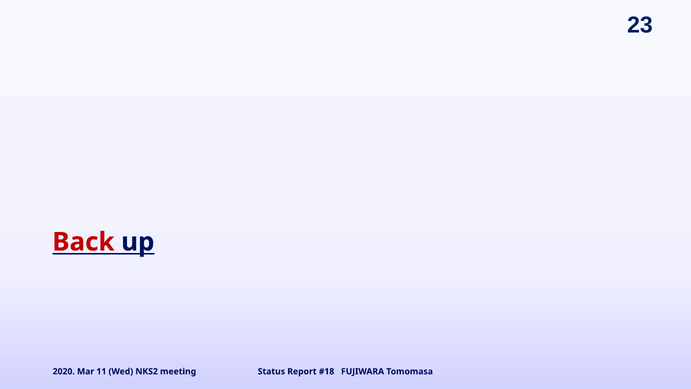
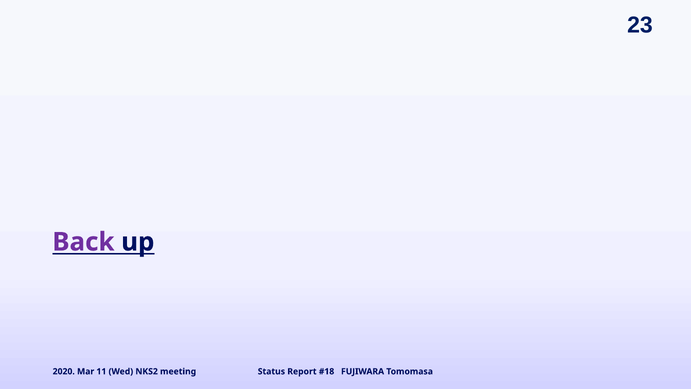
Back colour: red -> purple
